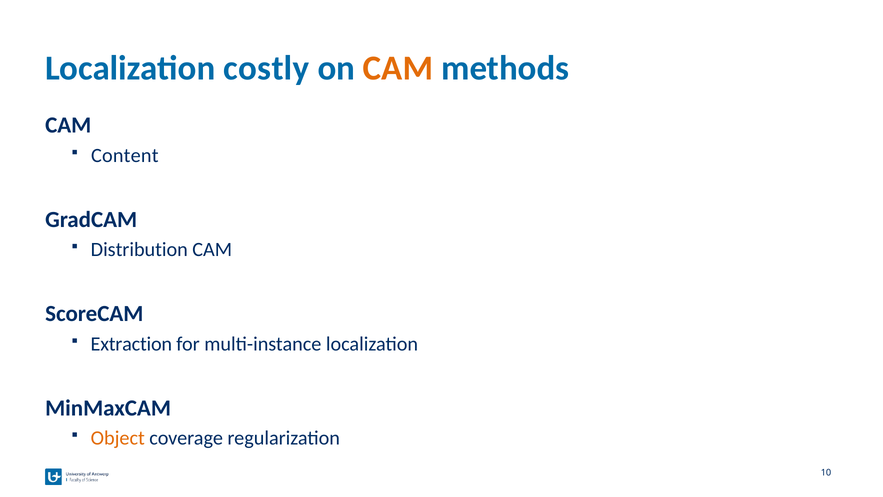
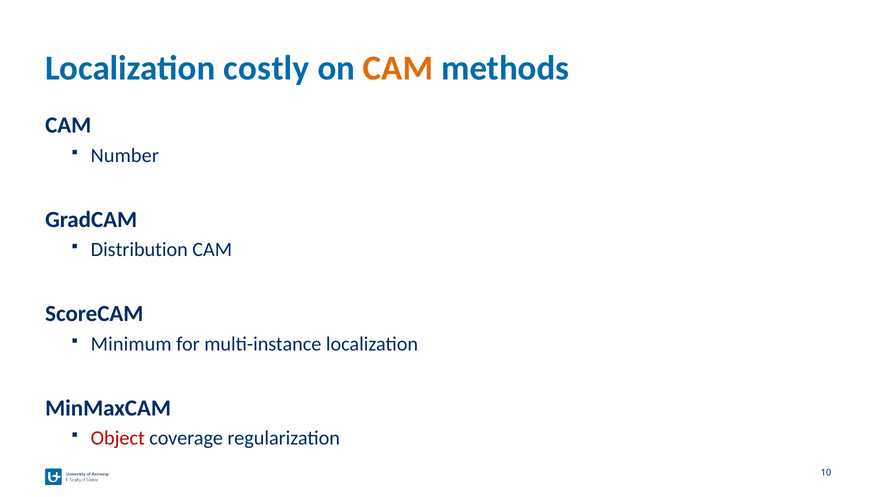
Content: Content -> Number
Extraction: Extraction -> Minimum
Object colour: orange -> red
